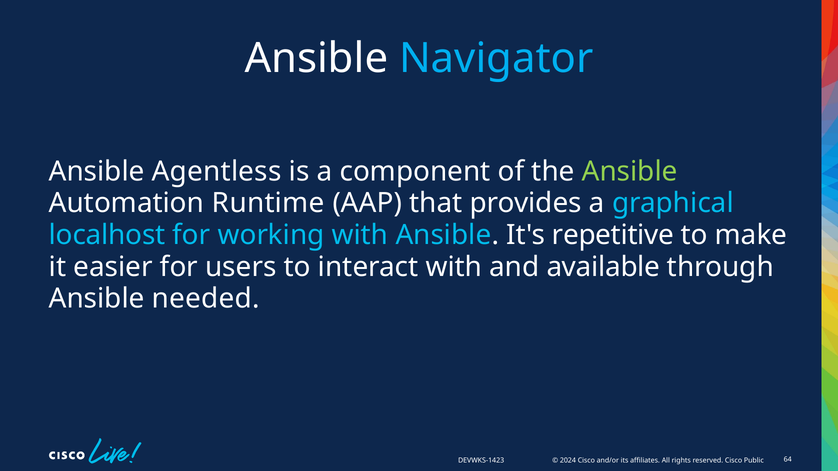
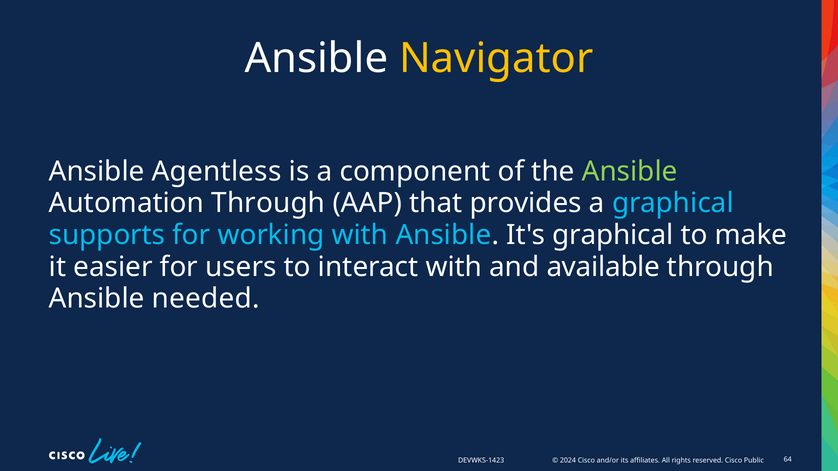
Navigator colour: light blue -> yellow
Automation Runtime: Runtime -> Through
localhost: localhost -> supports
It's repetitive: repetitive -> graphical
